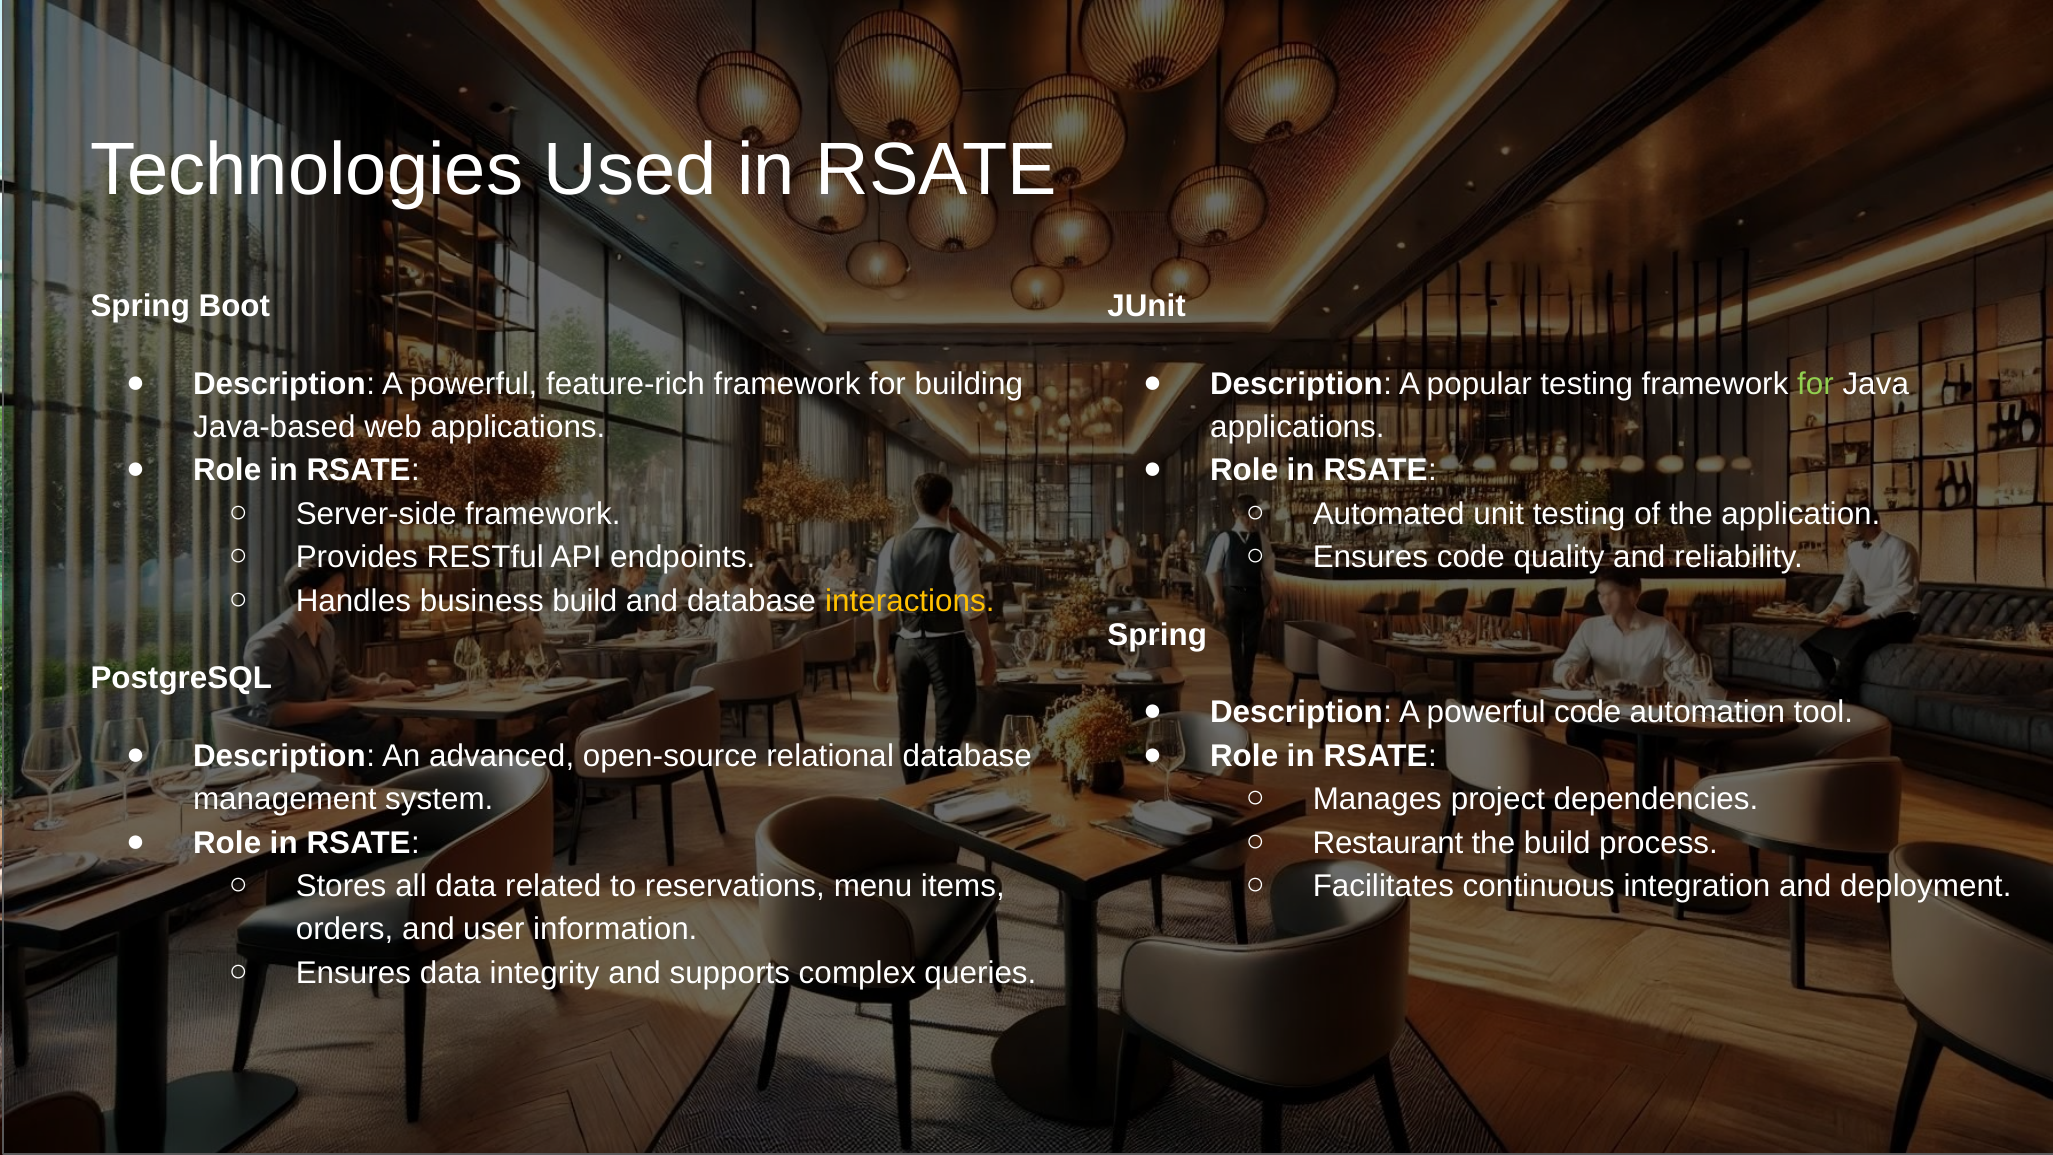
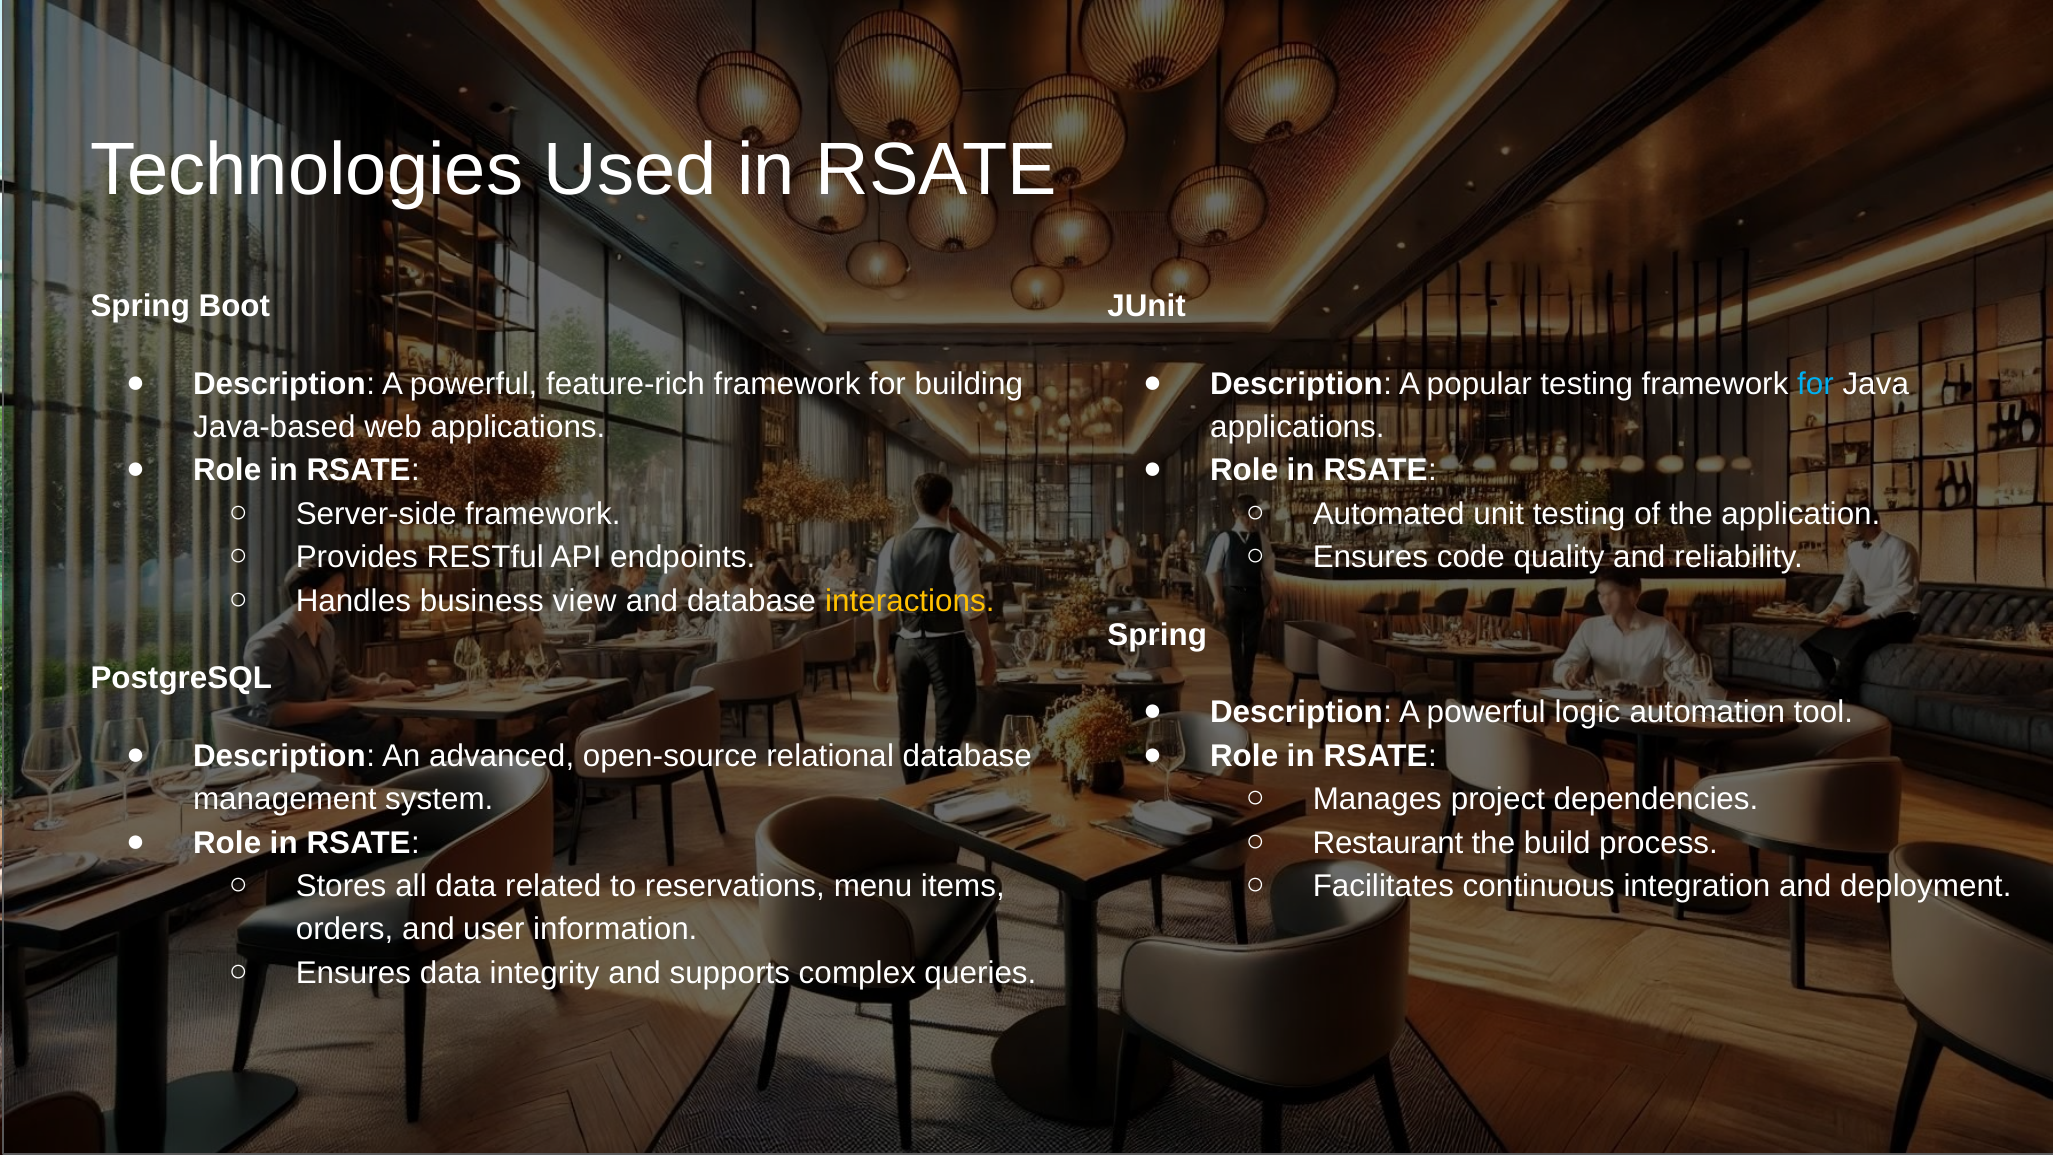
for at (1815, 384) colour: light green -> light blue
business build: build -> view
powerful code: code -> logic
